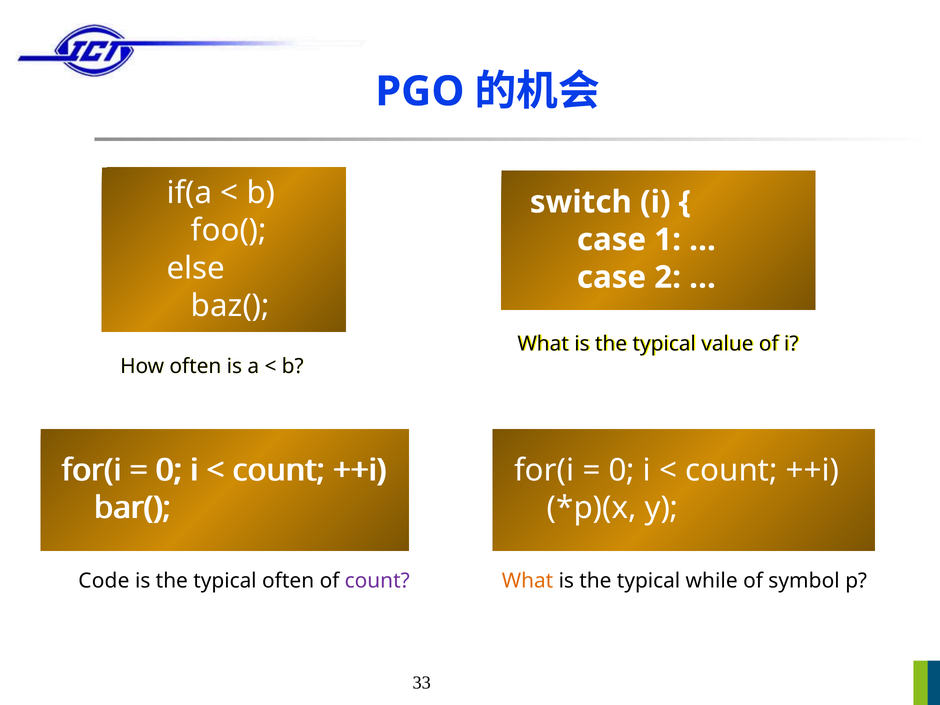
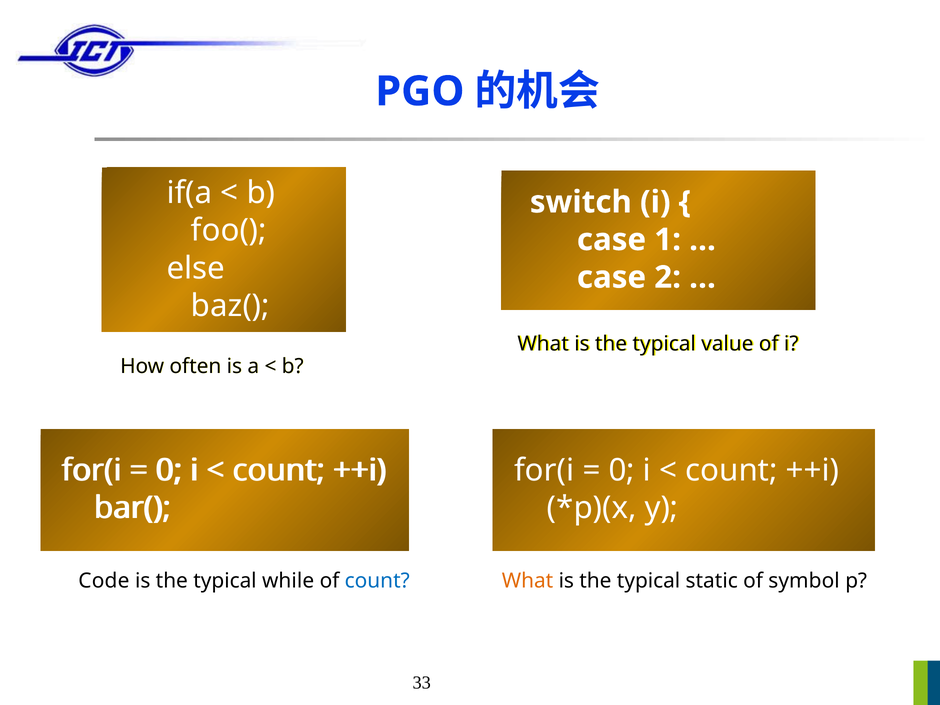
typical often: often -> while
count at (377, 581) colour: purple -> blue
while: while -> static
